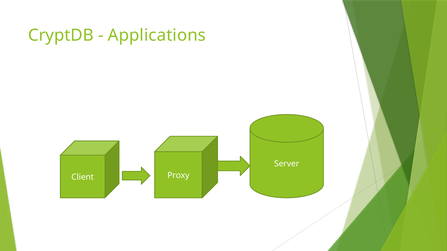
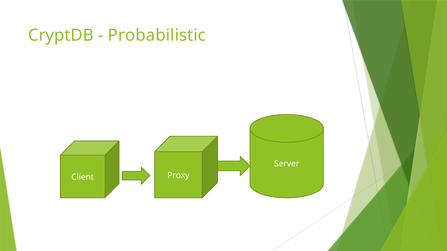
Applications: Applications -> Probabilistic
